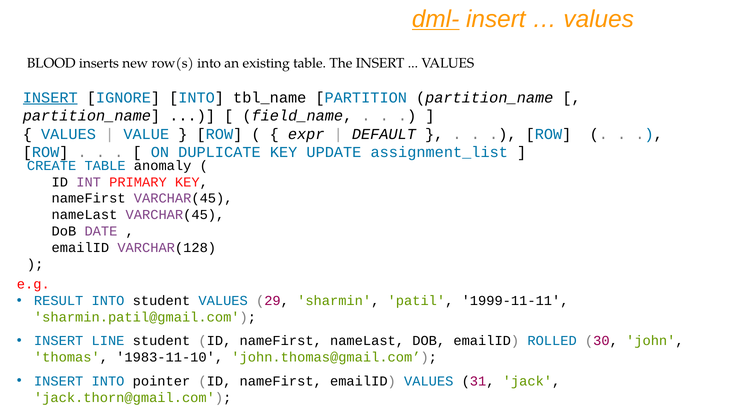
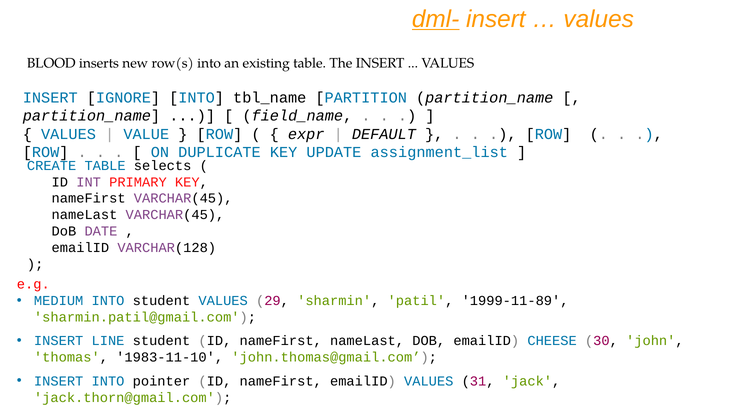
INSERT at (50, 98) underline: present -> none
anomaly: anomaly -> selects
RESULT: RESULT -> MEDIUM
1999-11-11: 1999-11-11 -> 1999-11-89
ROLLED: ROLLED -> CHEESE
